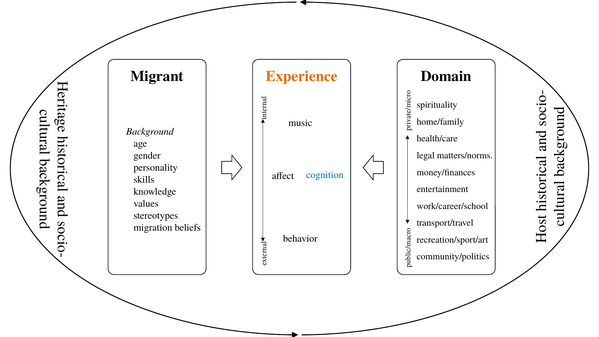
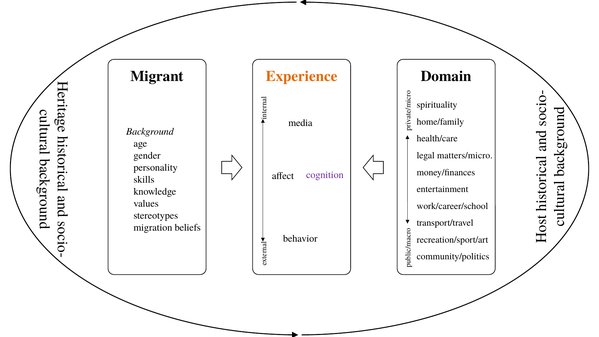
music: music -> media
matters/norms: matters/norms -> matters/micro
cognition colour: blue -> purple
